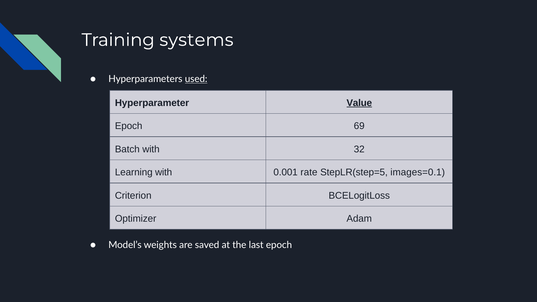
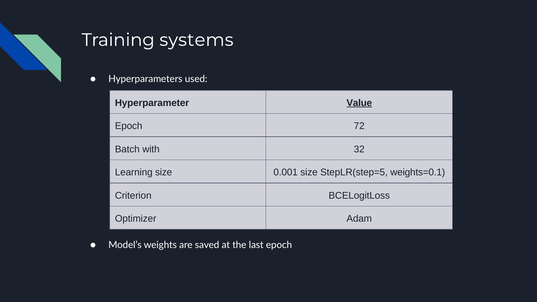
used underline: present -> none
69: 69 -> 72
Learning with: with -> size
0.001 rate: rate -> size
images=0.1: images=0.1 -> weights=0.1
